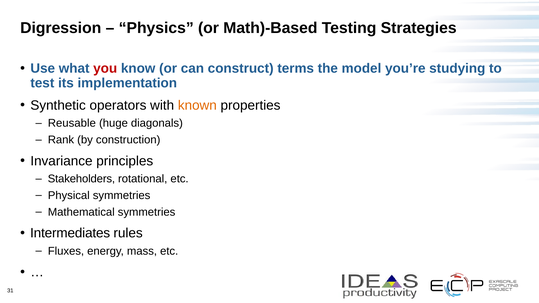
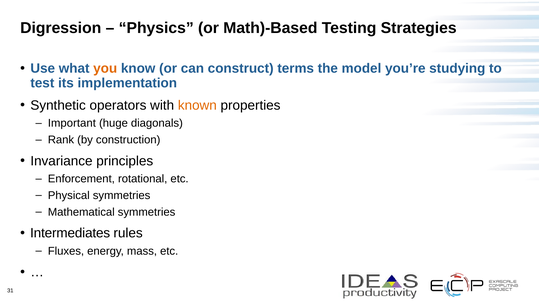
you colour: red -> orange
Reusable: Reusable -> Important
Stakeholders: Stakeholders -> Enforcement
